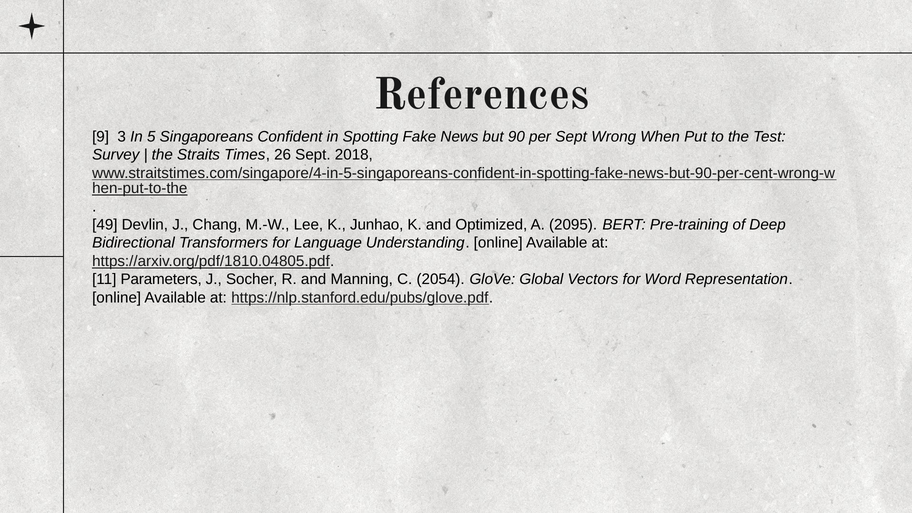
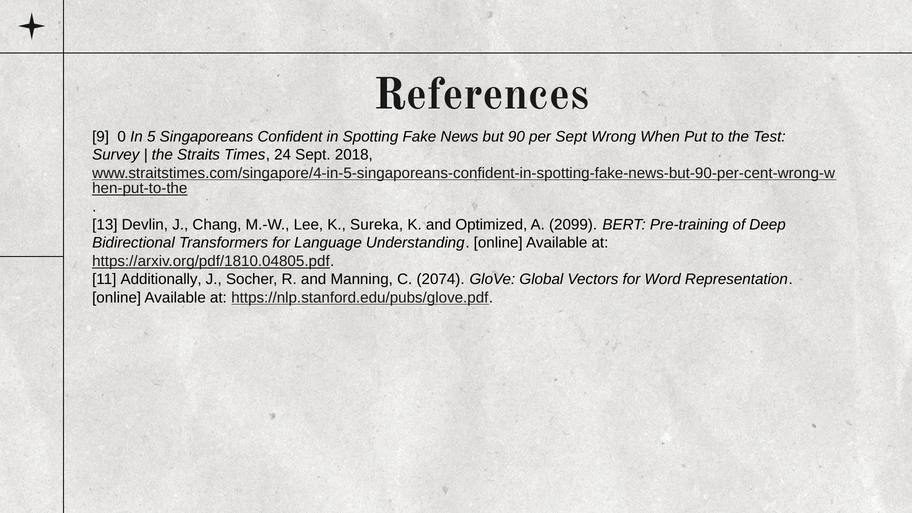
3: 3 -> 0
26: 26 -> 24
49: 49 -> 13
Junhao: Junhao -> Sureka
2095: 2095 -> 2099
Parameters: Parameters -> Additionally
2054: 2054 -> 2074
